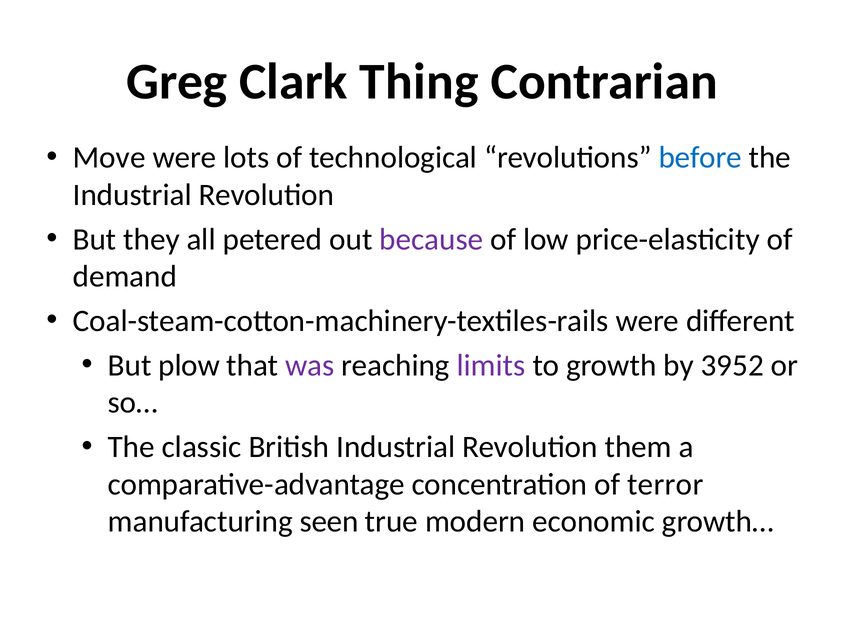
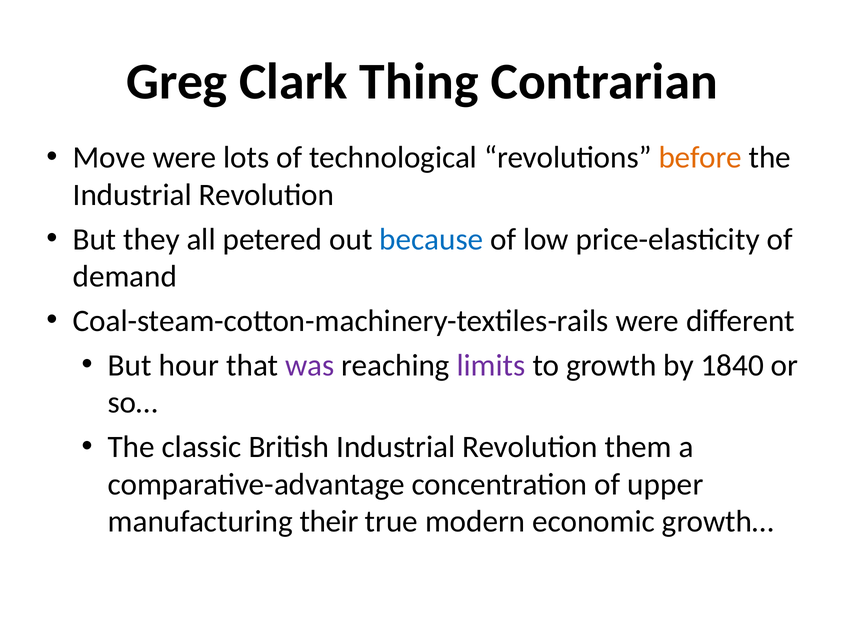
before colour: blue -> orange
because colour: purple -> blue
plow: plow -> hour
3952: 3952 -> 1840
terror: terror -> upper
seen: seen -> their
